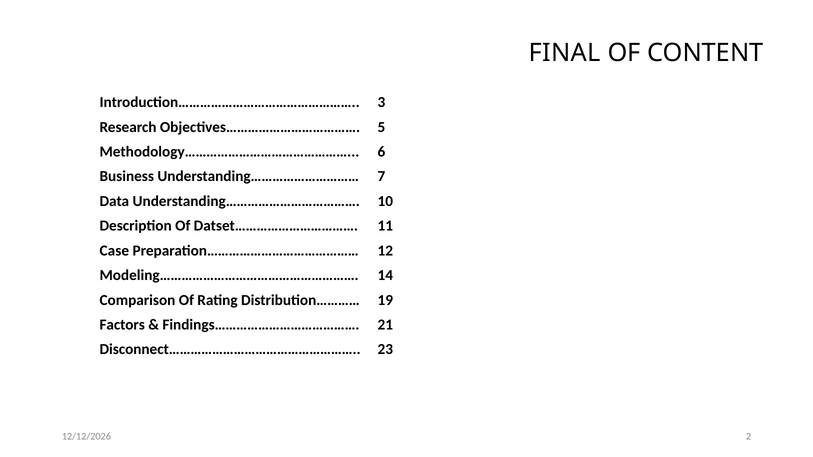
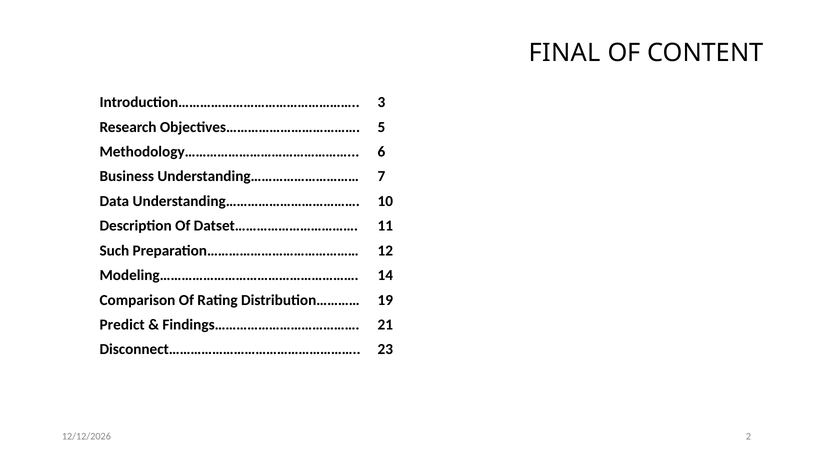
Case: Case -> Such
Factors: Factors -> Predict
